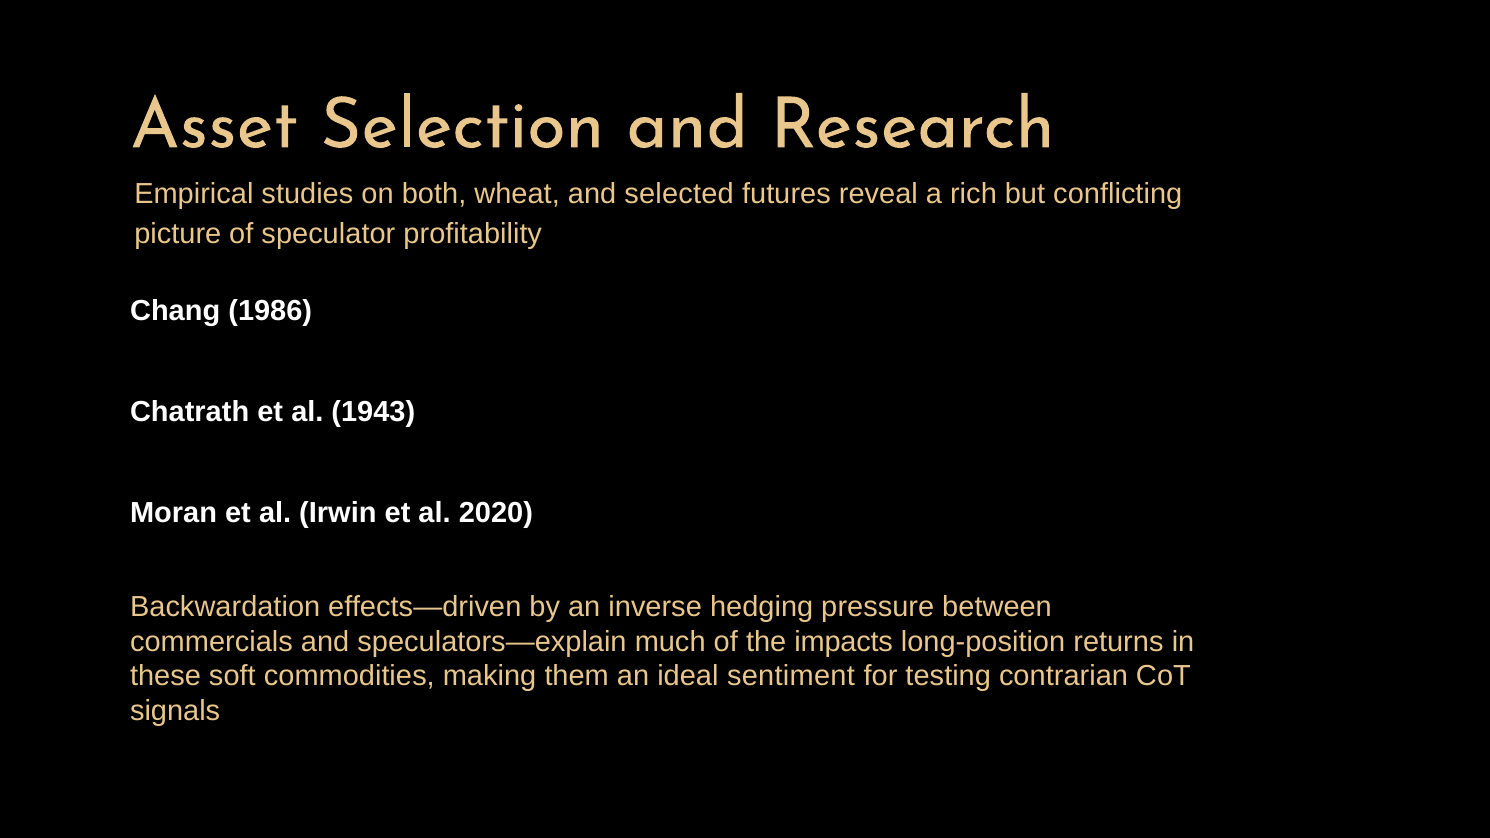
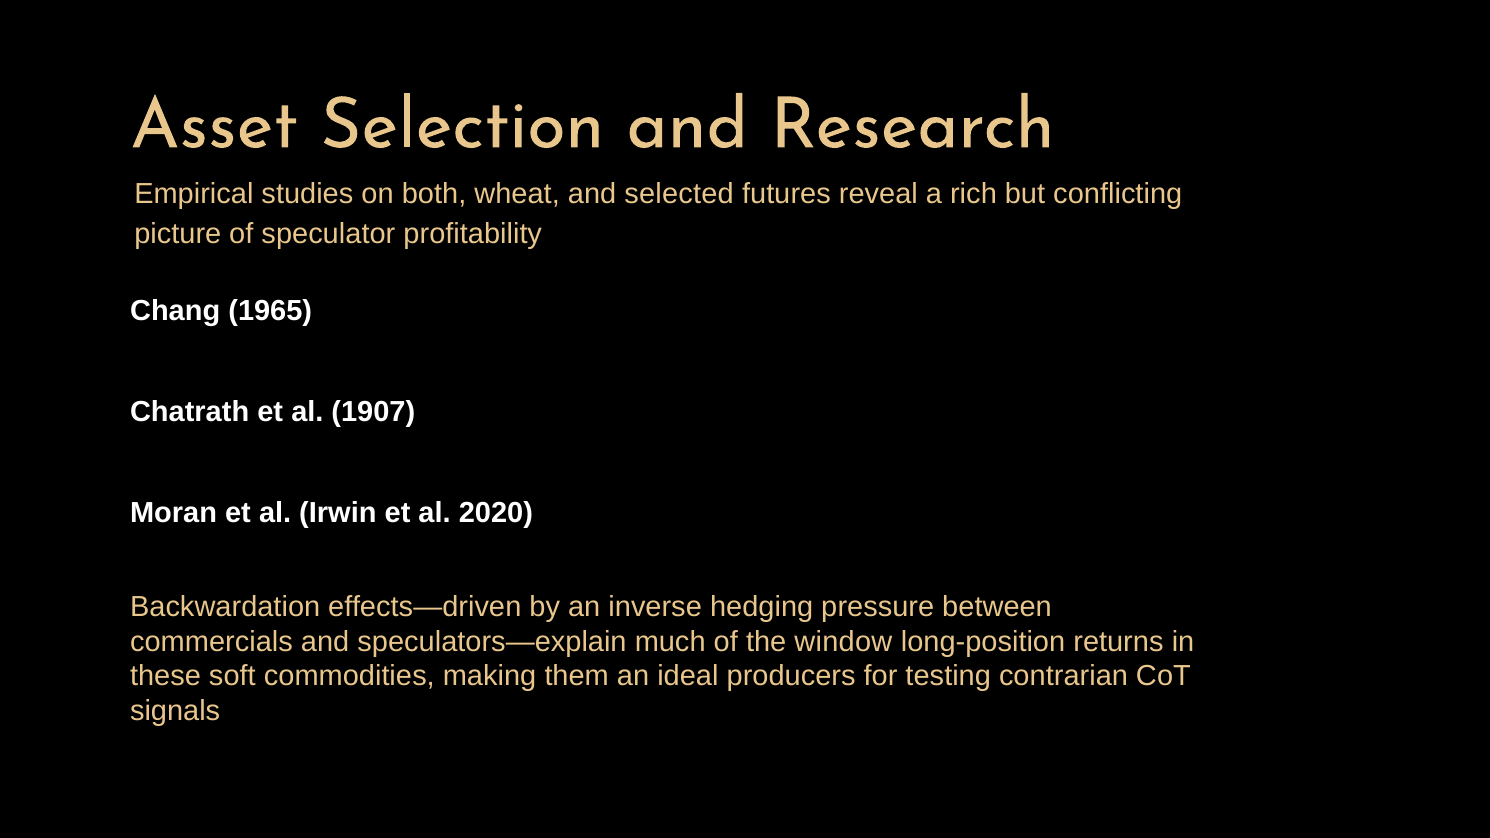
1986: 1986 -> 1965
1943: 1943 -> 1907
impacts: impacts -> window
sentiment: sentiment -> producers
